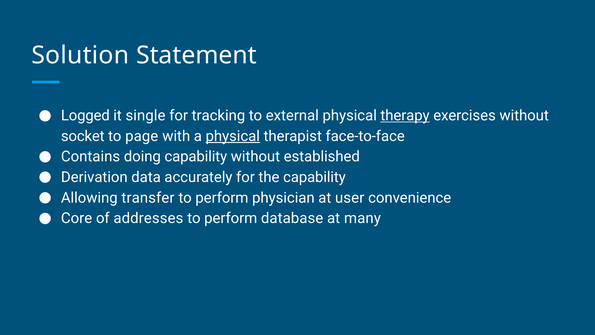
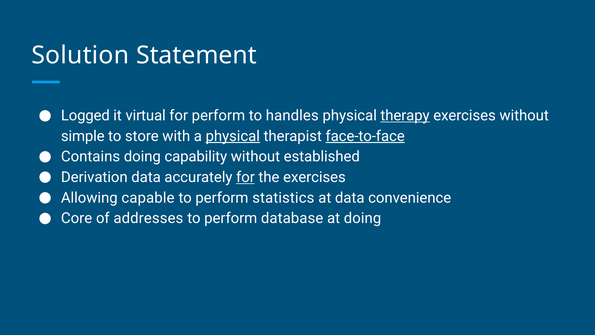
single: single -> virtual
for tracking: tracking -> perform
external: external -> handles
socket: socket -> simple
page: page -> store
face-to-face underline: none -> present
for at (245, 177) underline: none -> present
the capability: capability -> exercises
transfer: transfer -> capable
physician: physician -> statistics
at user: user -> data
at many: many -> doing
